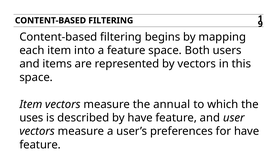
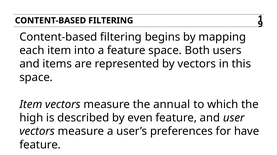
uses: uses -> high
by have: have -> even
